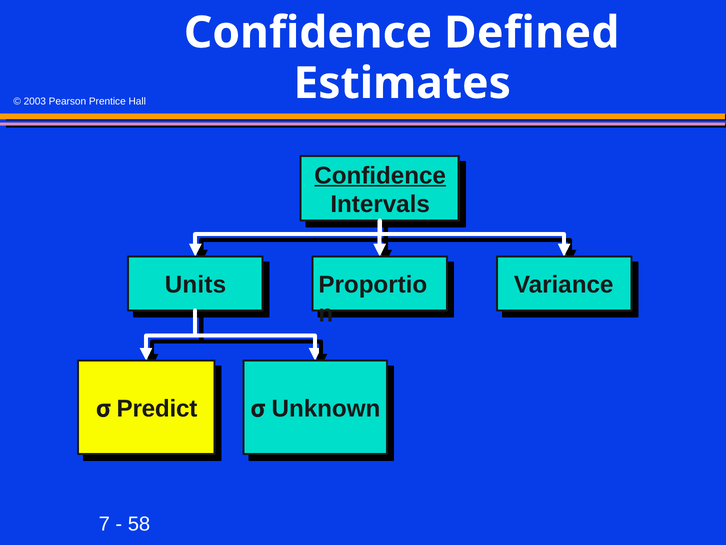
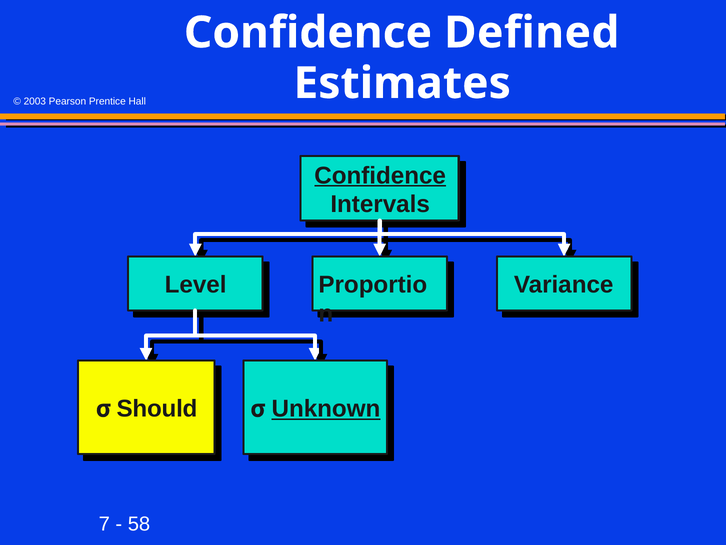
Units: Units -> Level
Predict: Predict -> Should
Unknown underline: none -> present
